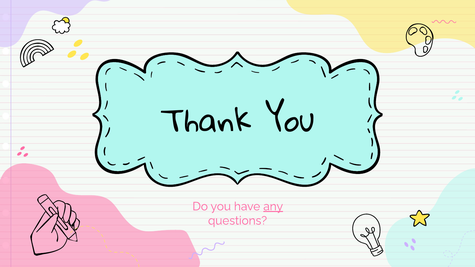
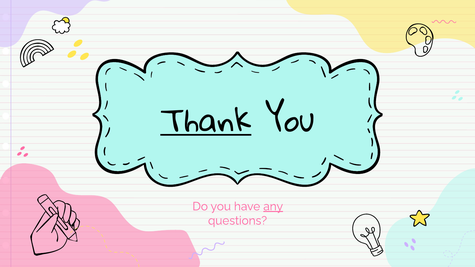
Thank underline: none -> present
